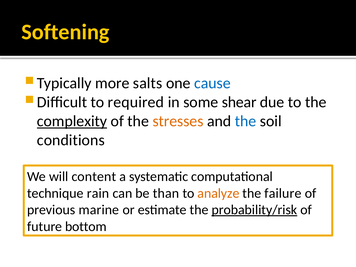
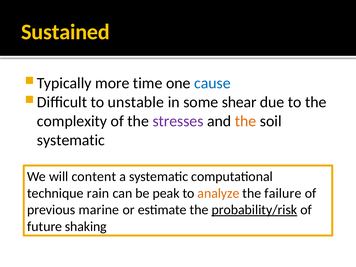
Softening: Softening -> Sustained
salts: salts -> time
required: required -> unstable
complexity underline: present -> none
stresses colour: orange -> purple
the at (246, 121) colour: blue -> orange
conditions at (71, 140): conditions -> systematic
than: than -> peak
bottom: bottom -> shaking
